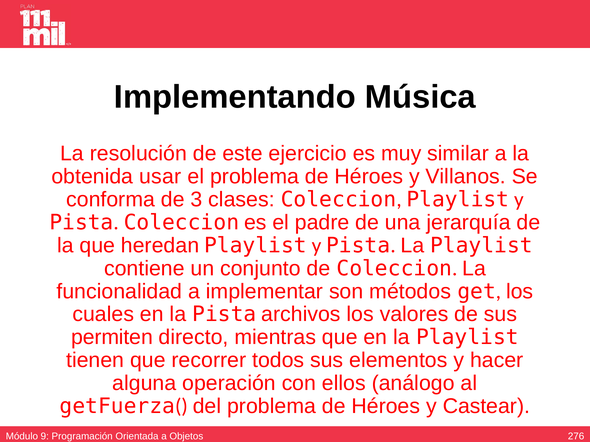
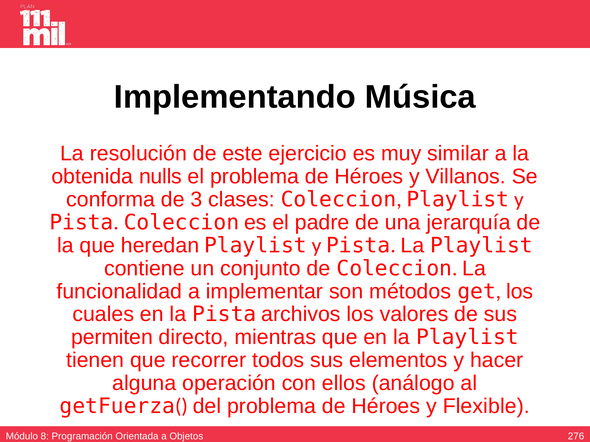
usar: usar -> nulls
Castear: Castear -> Flexible
9: 9 -> 8
